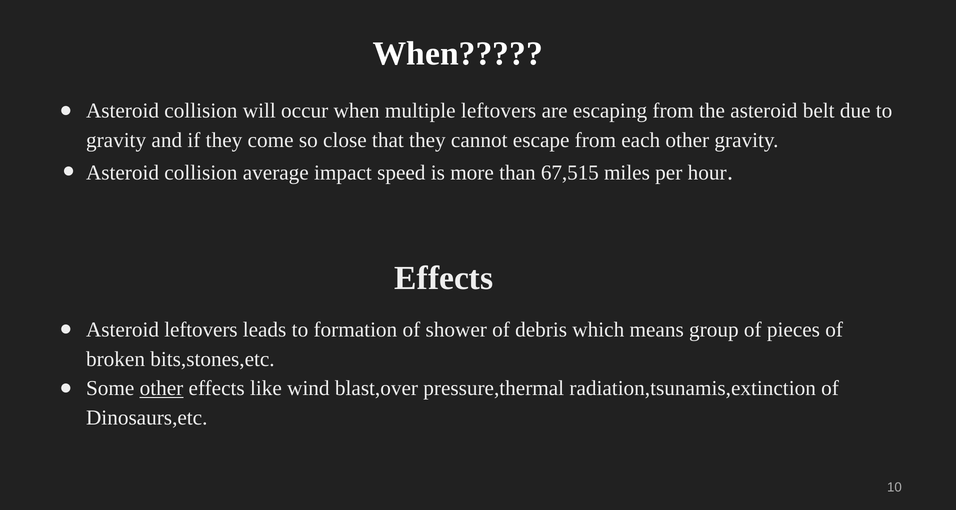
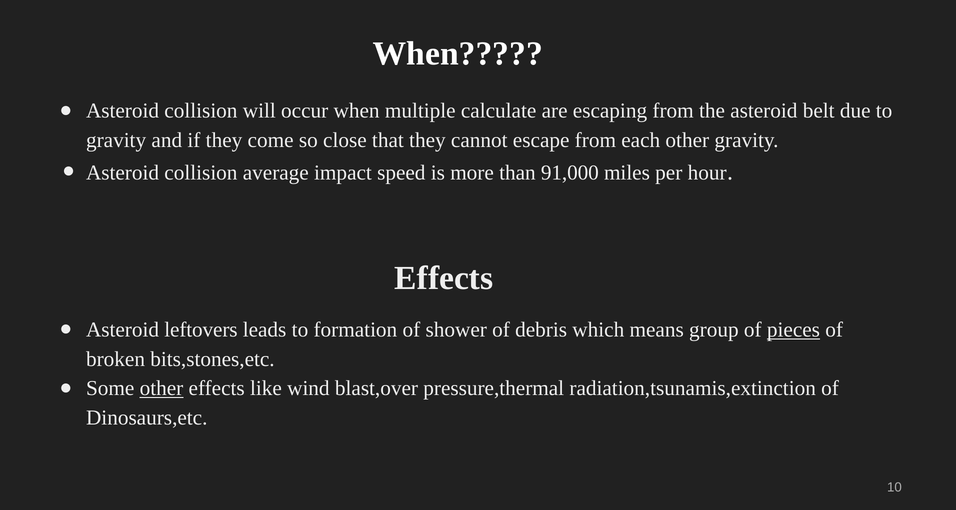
multiple leftovers: leftovers -> calculate
67,515: 67,515 -> 91,000
pieces underline: none -> present
